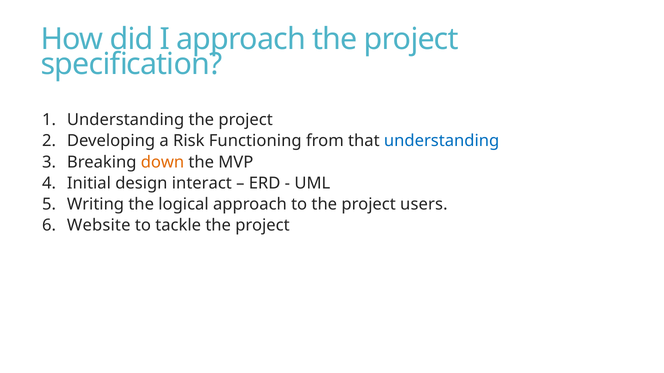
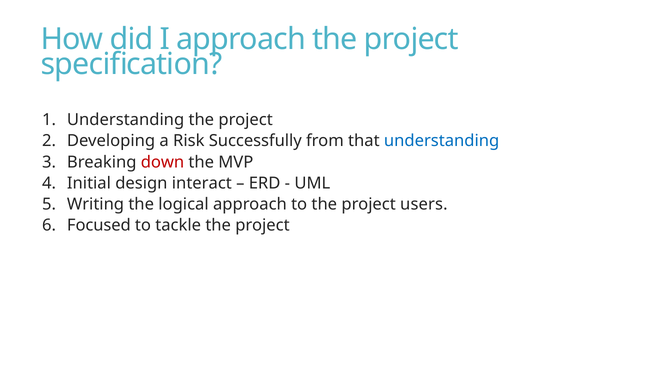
Functioning: Functioning -> Successfully
down colour: orange -> red
Website: Website -> Focused
